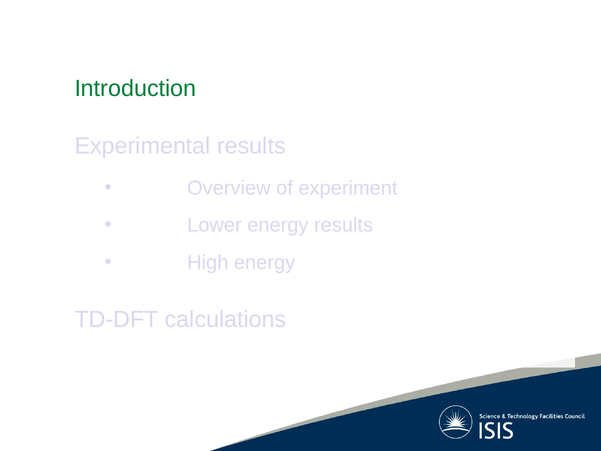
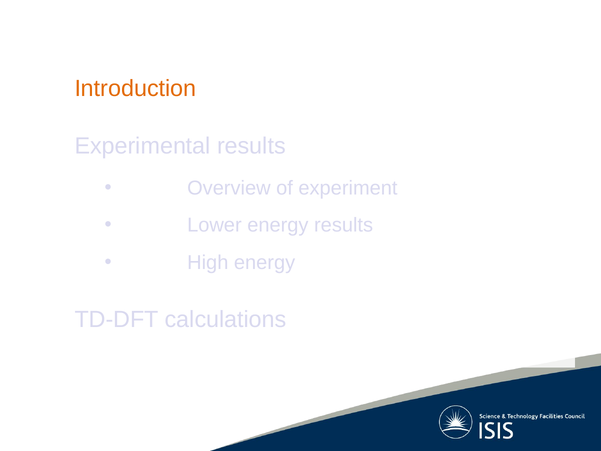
Introduction colour: green -> orange
